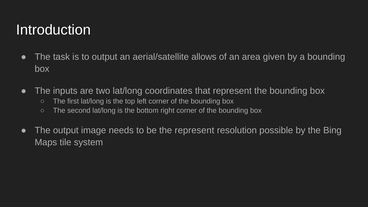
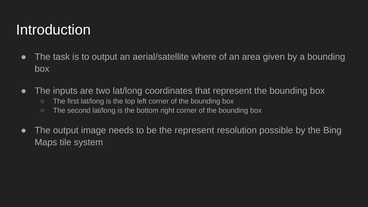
allows: allows -> where
